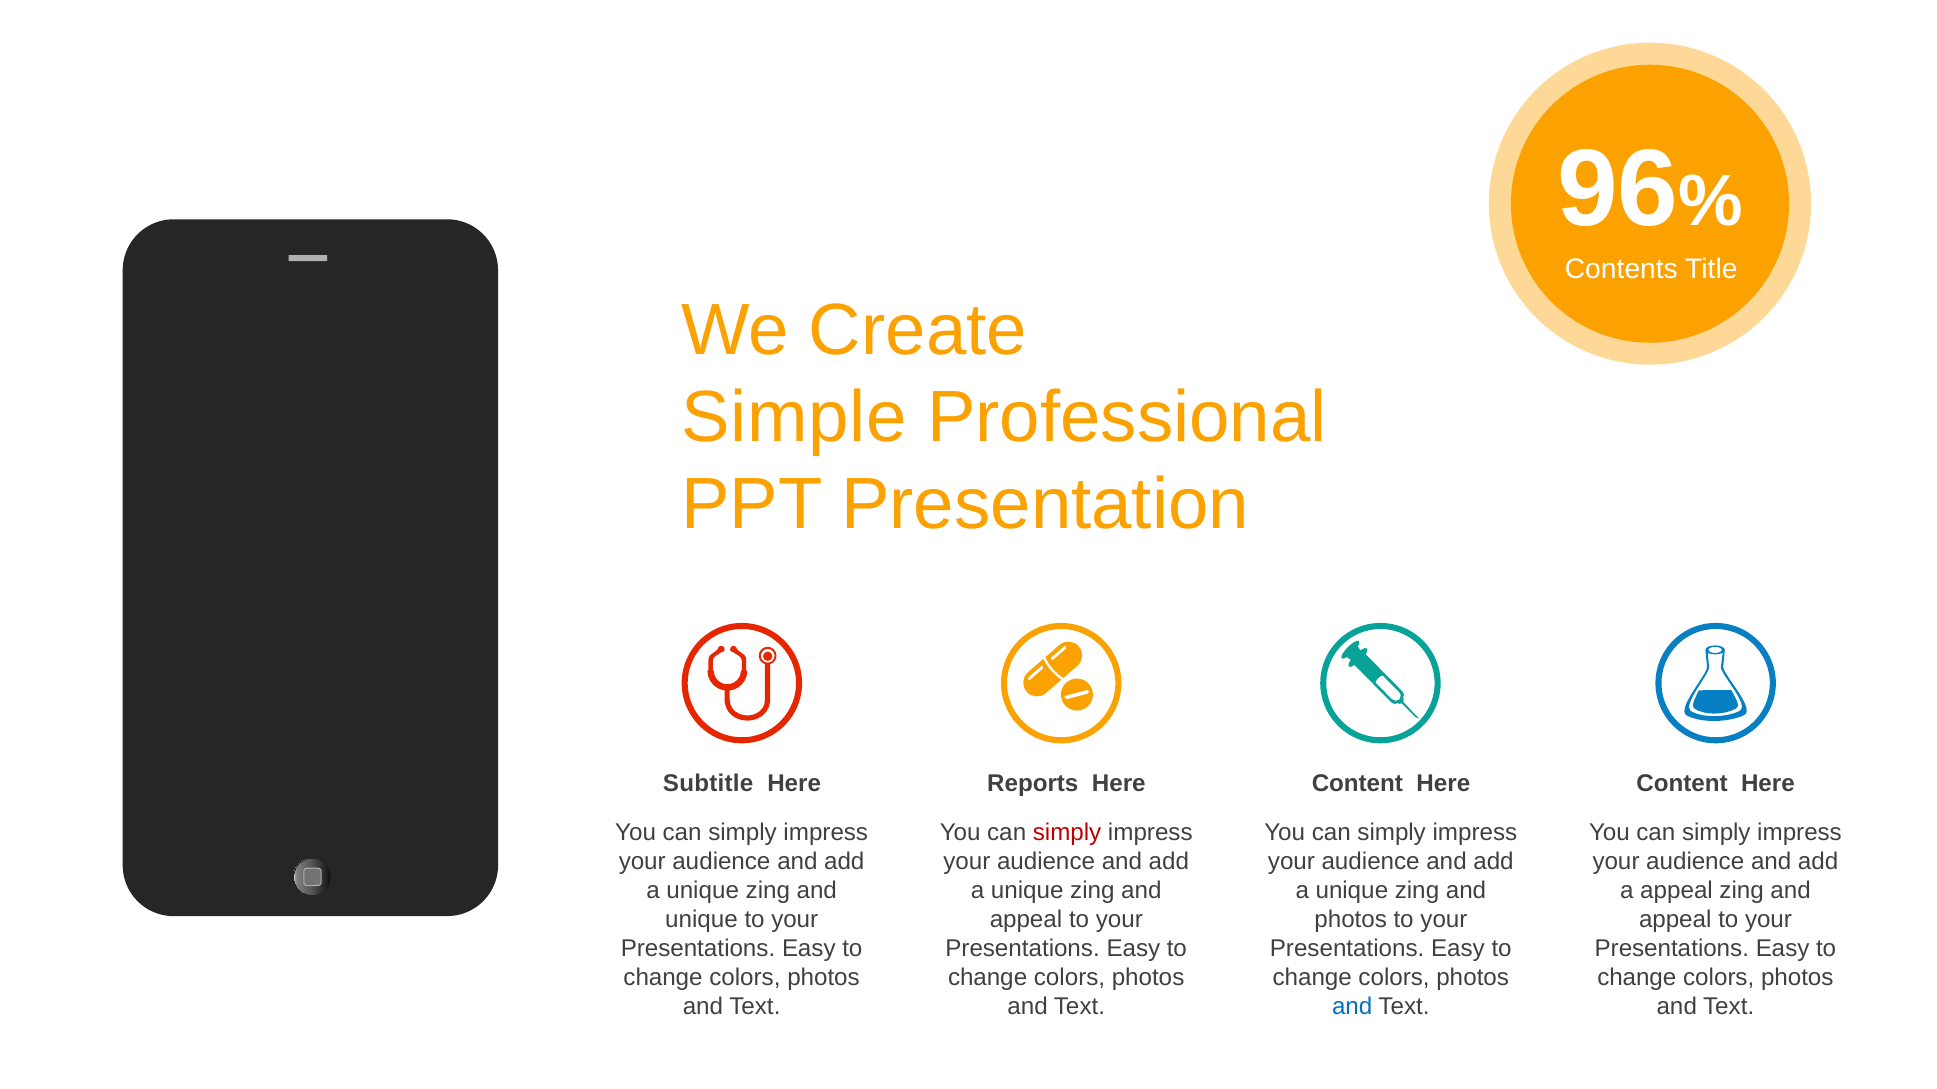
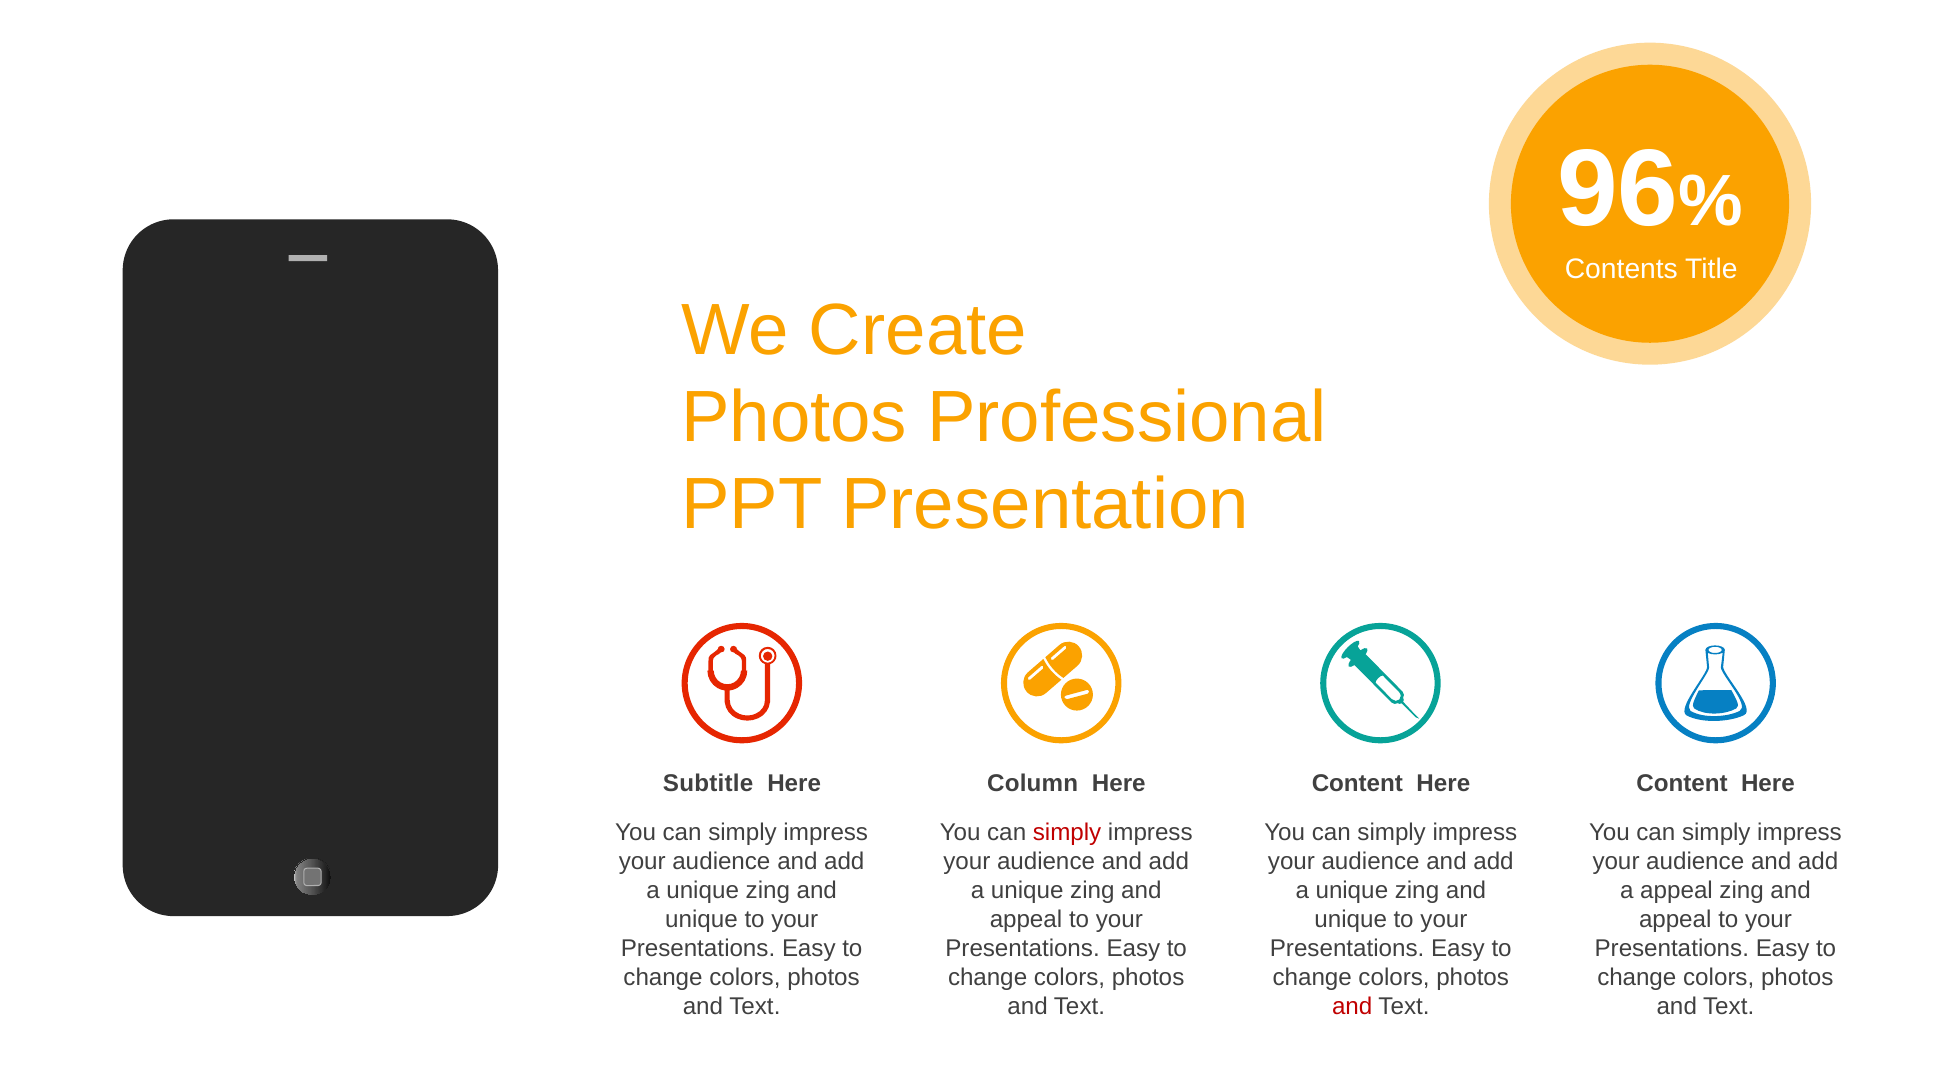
Simple at (794, 418): Simple -> Photos
Reports: Reports -> Column
photos at (1351, 920): photos -> unique
and at (1352, 1007) colour: blue -> red
